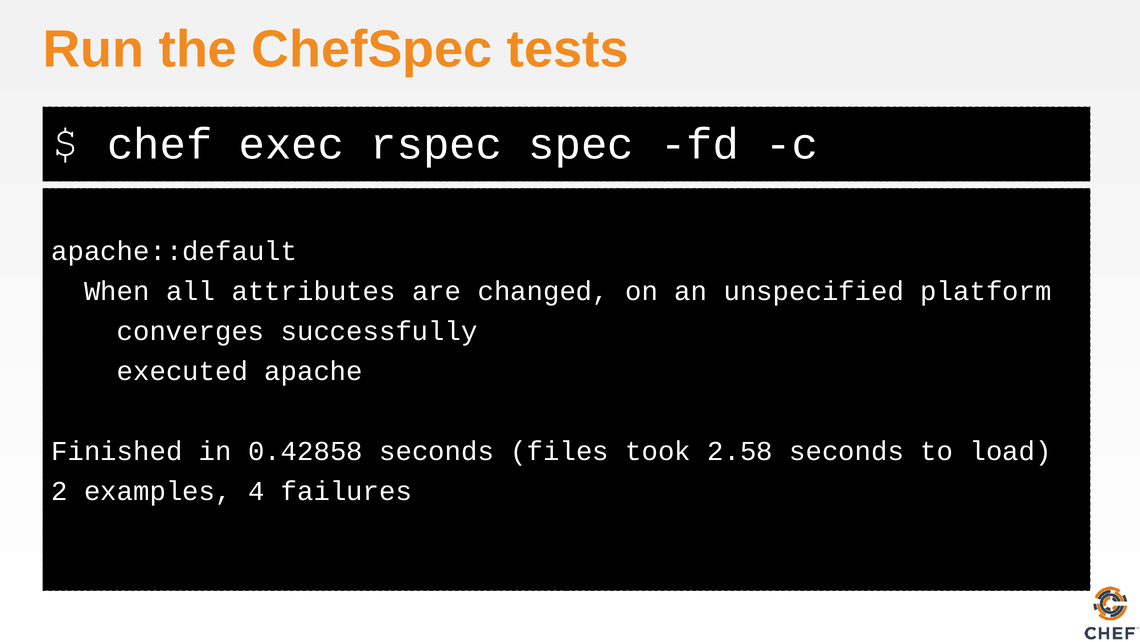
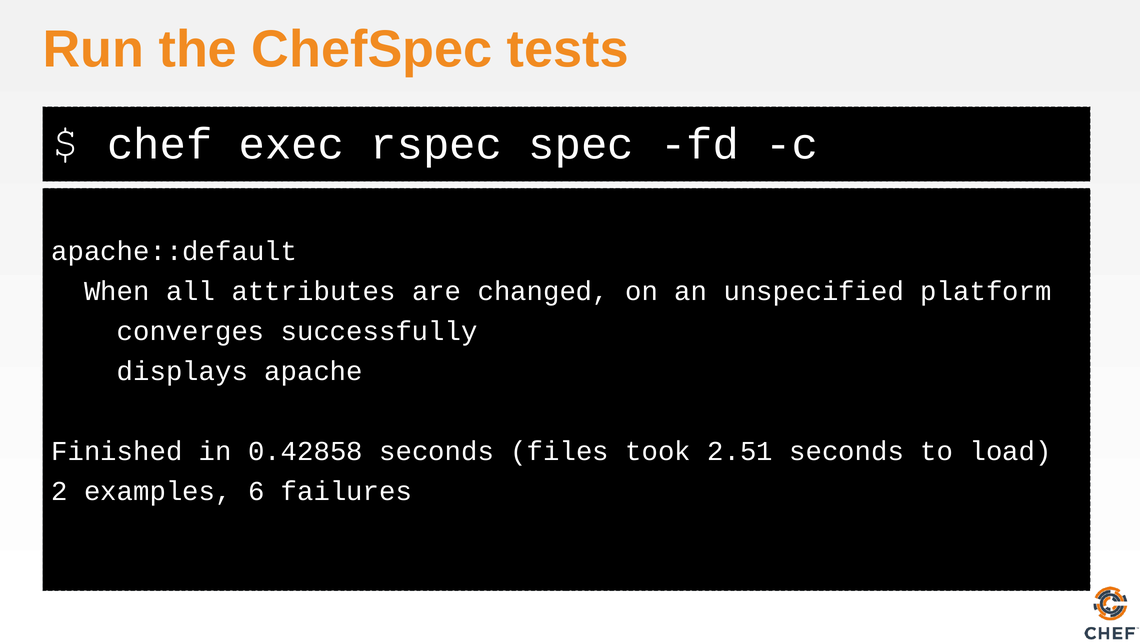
executed: executed -> displays
2.58: 2.58 -> 2.51
4: 4 -> 6
